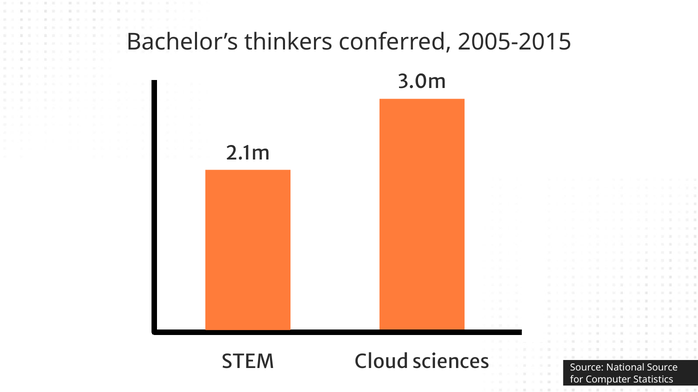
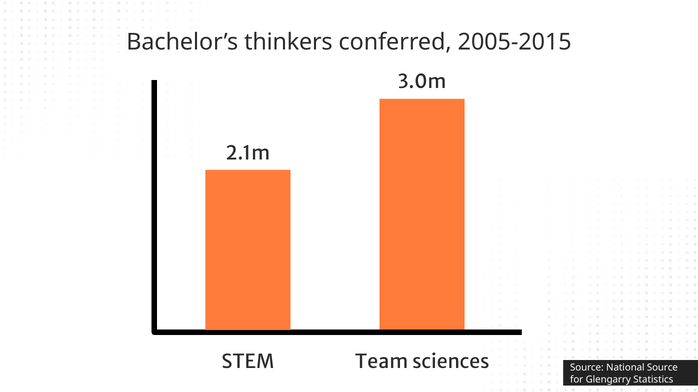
Cloud: Cloud -> Team
Computer: Computer -> Glengarry
